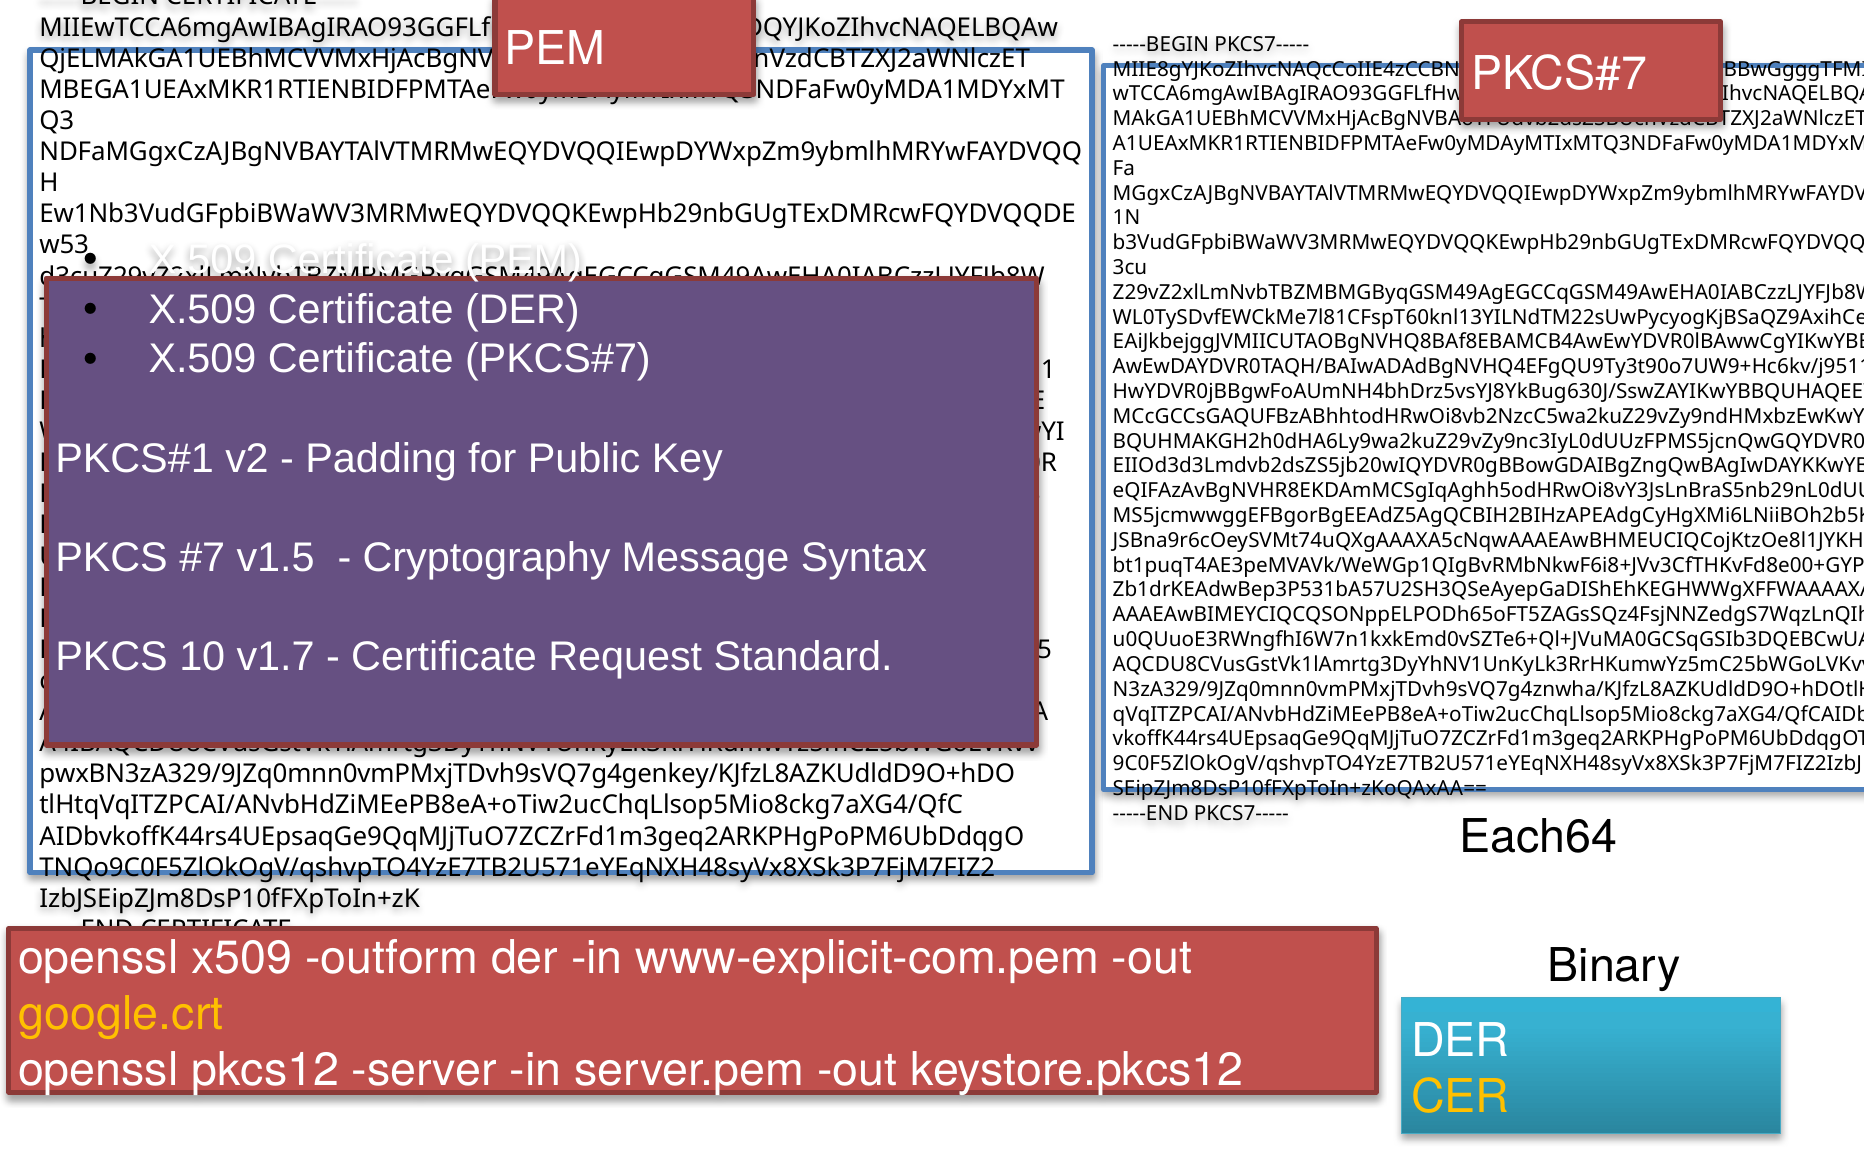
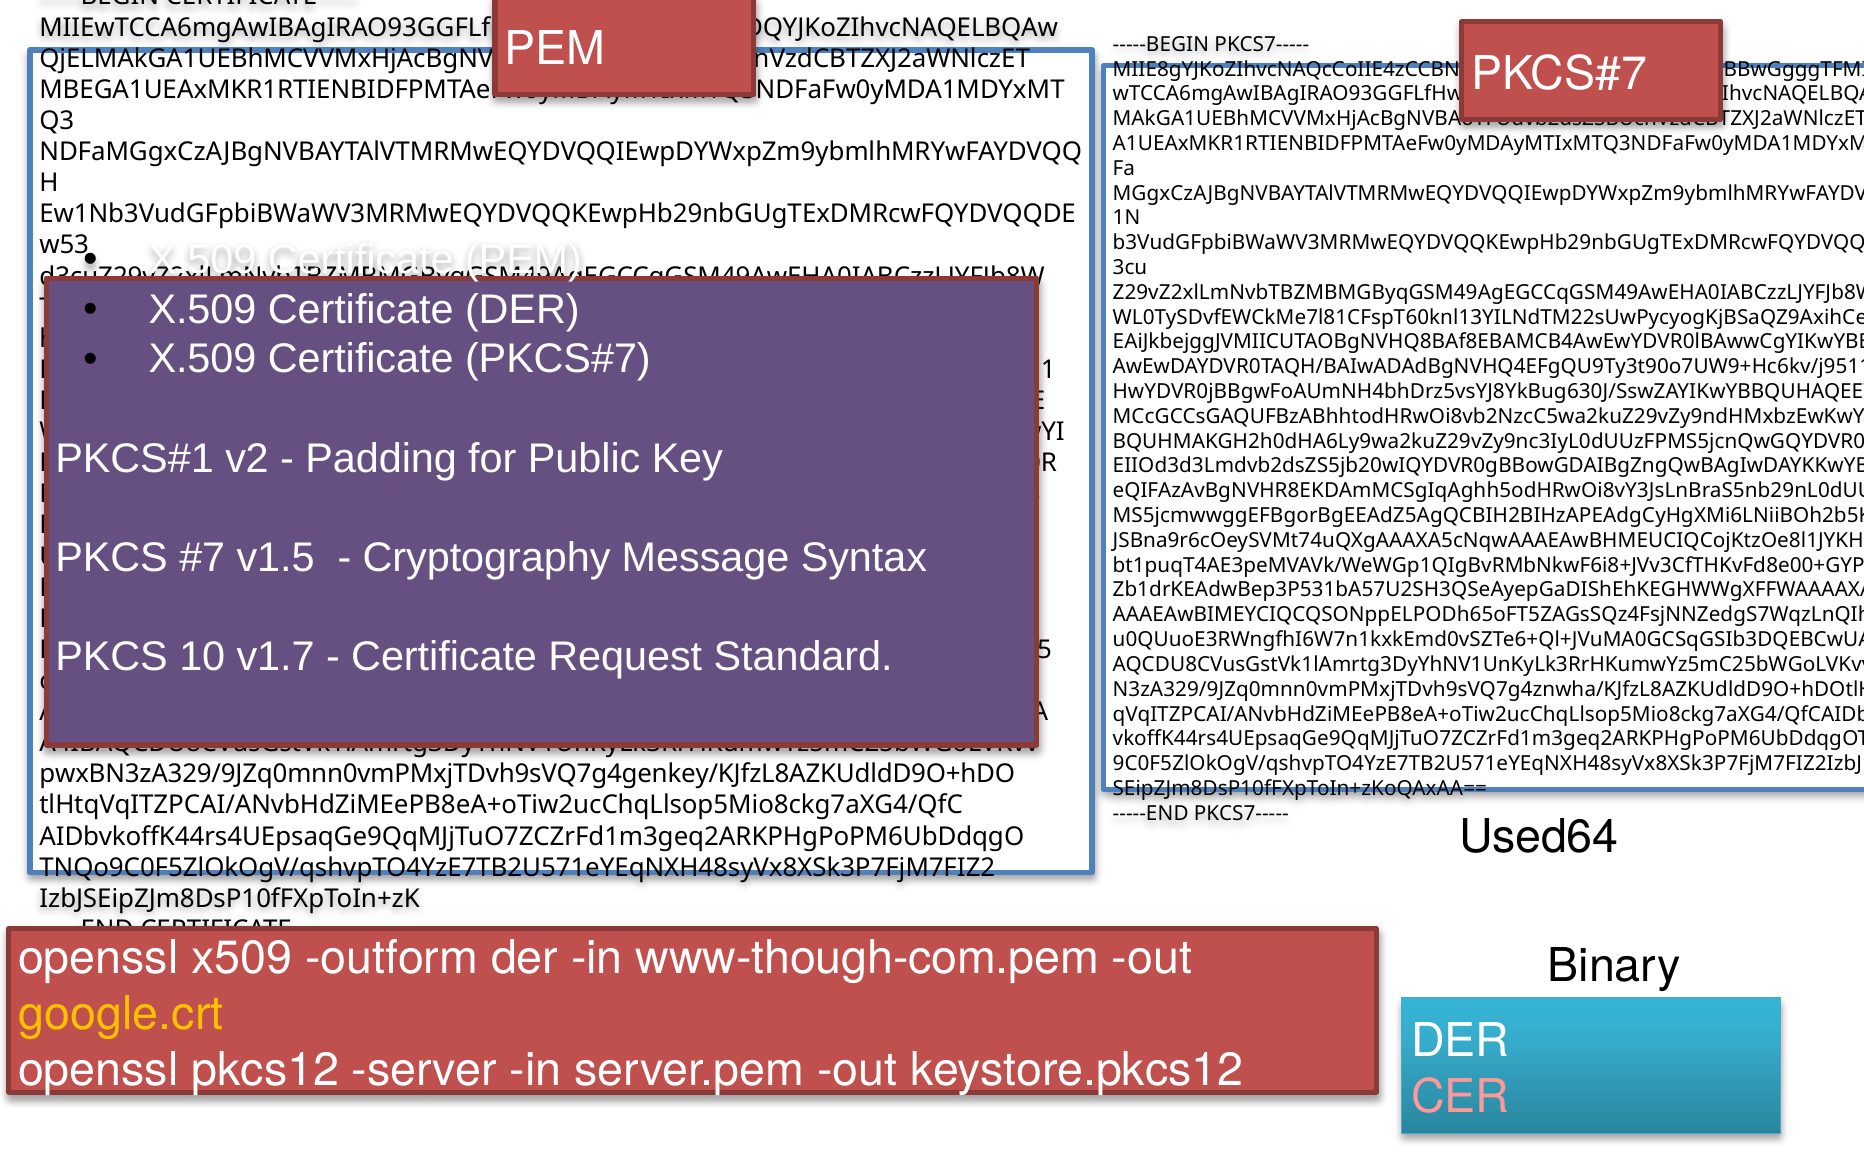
Each64: Each64 -> Used64
www-explicit-com.pem: www-explicit-com.pem -> www-though-com.pem
CER colour: yellow -> pink
